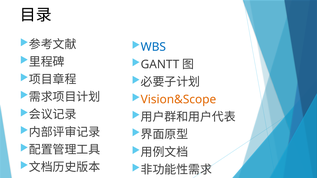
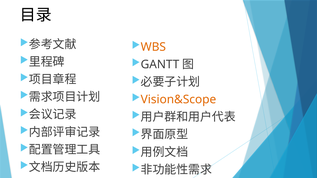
WBS colour: blue -> orange
